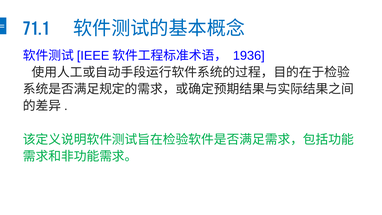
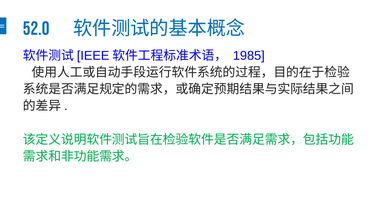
71.1: 71.1 -> 52.0
1936: 1936 -> 1985
